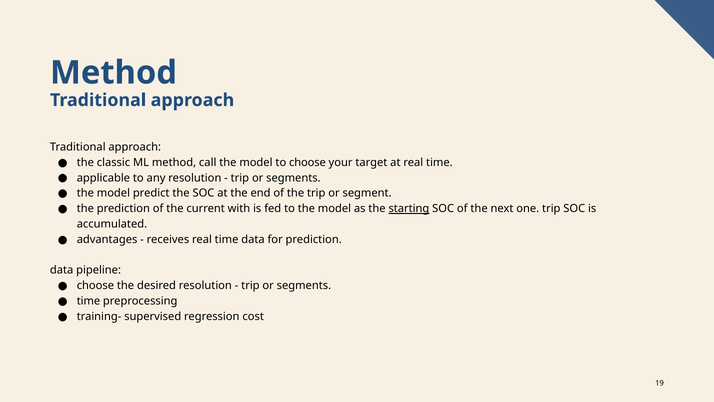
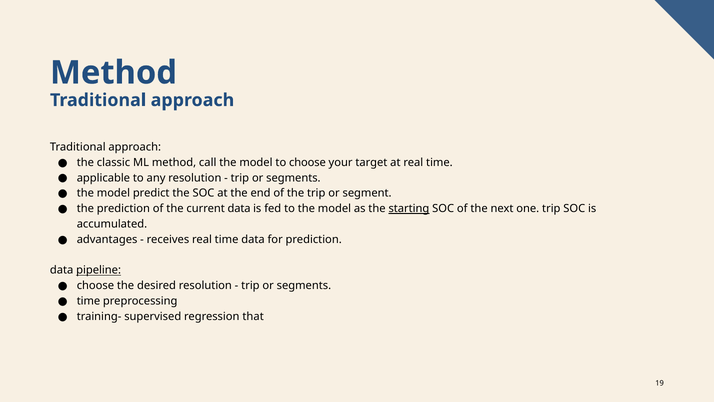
current with: with -> data
pipeline underline: none -> present
cost: cost -> that
